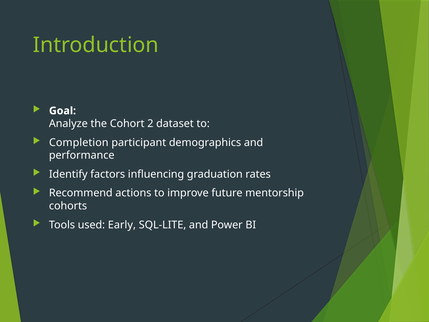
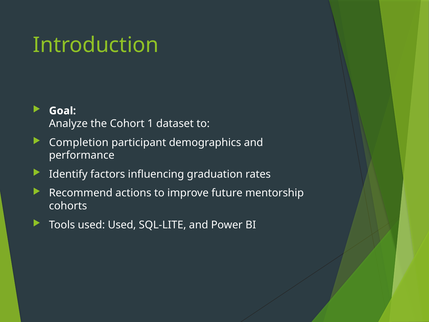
2: 2 -> 1
used Early: Early -> Used
